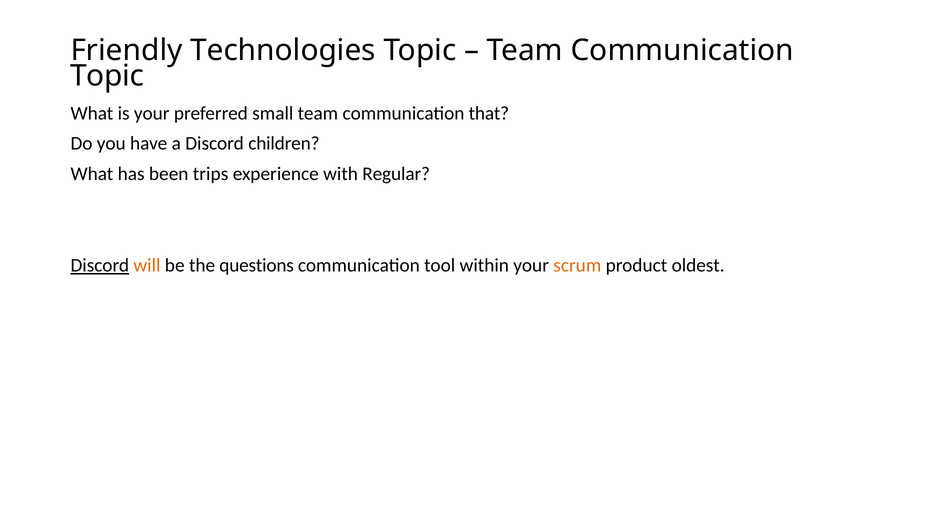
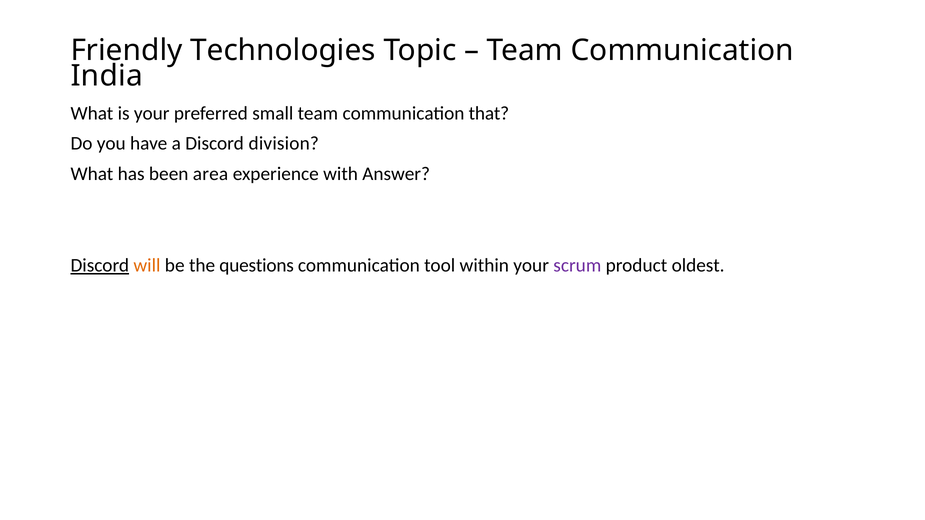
Topic at (107, 76): Topic -> India
children: children -> division
trips: trips -> area
Regular: Regular -> Answer
scrum colour: orange -> purple
